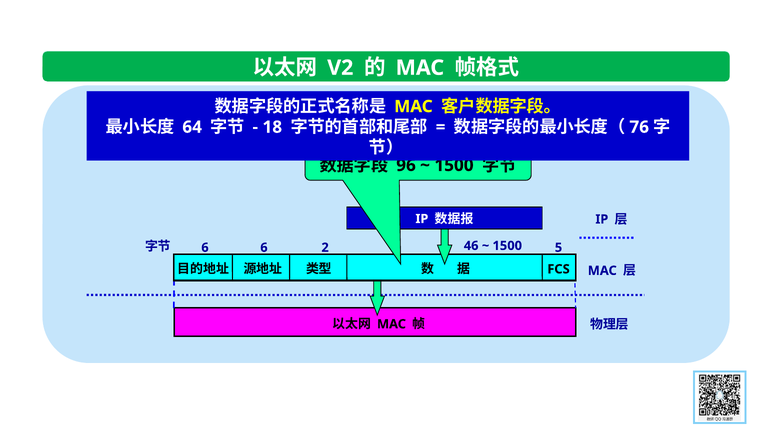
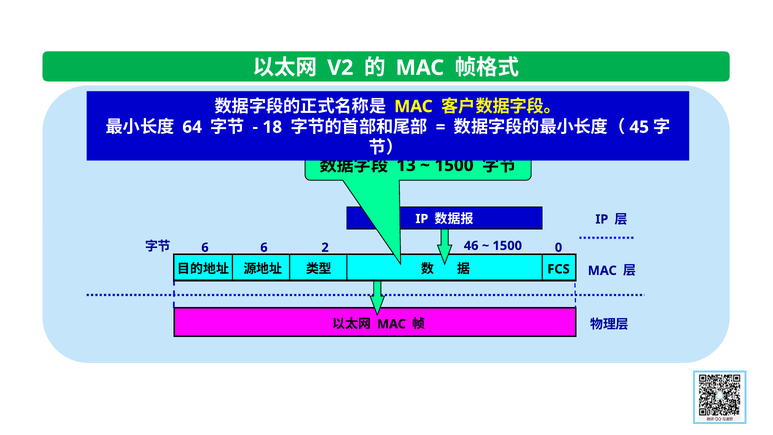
76: 76 -> 45
96: 96 -> 13
5: 5 -> 0
